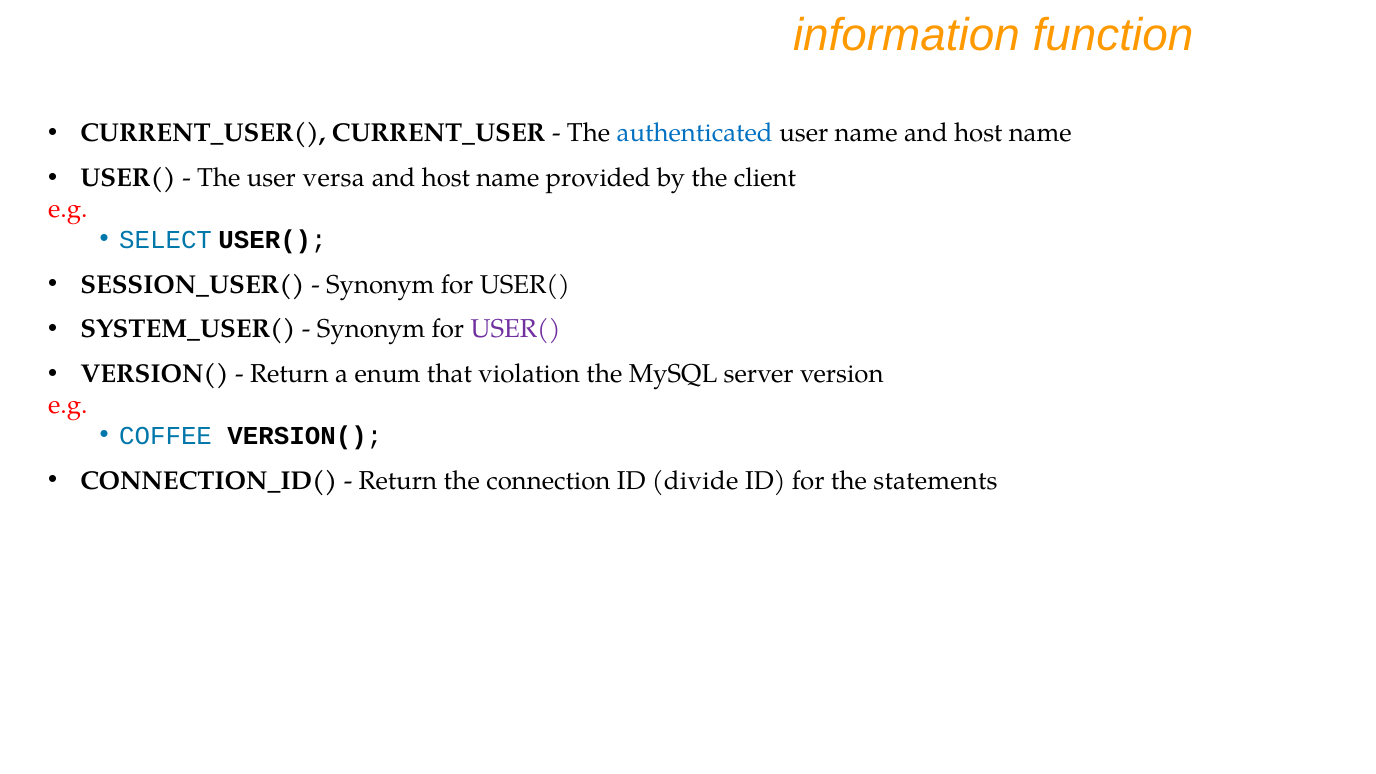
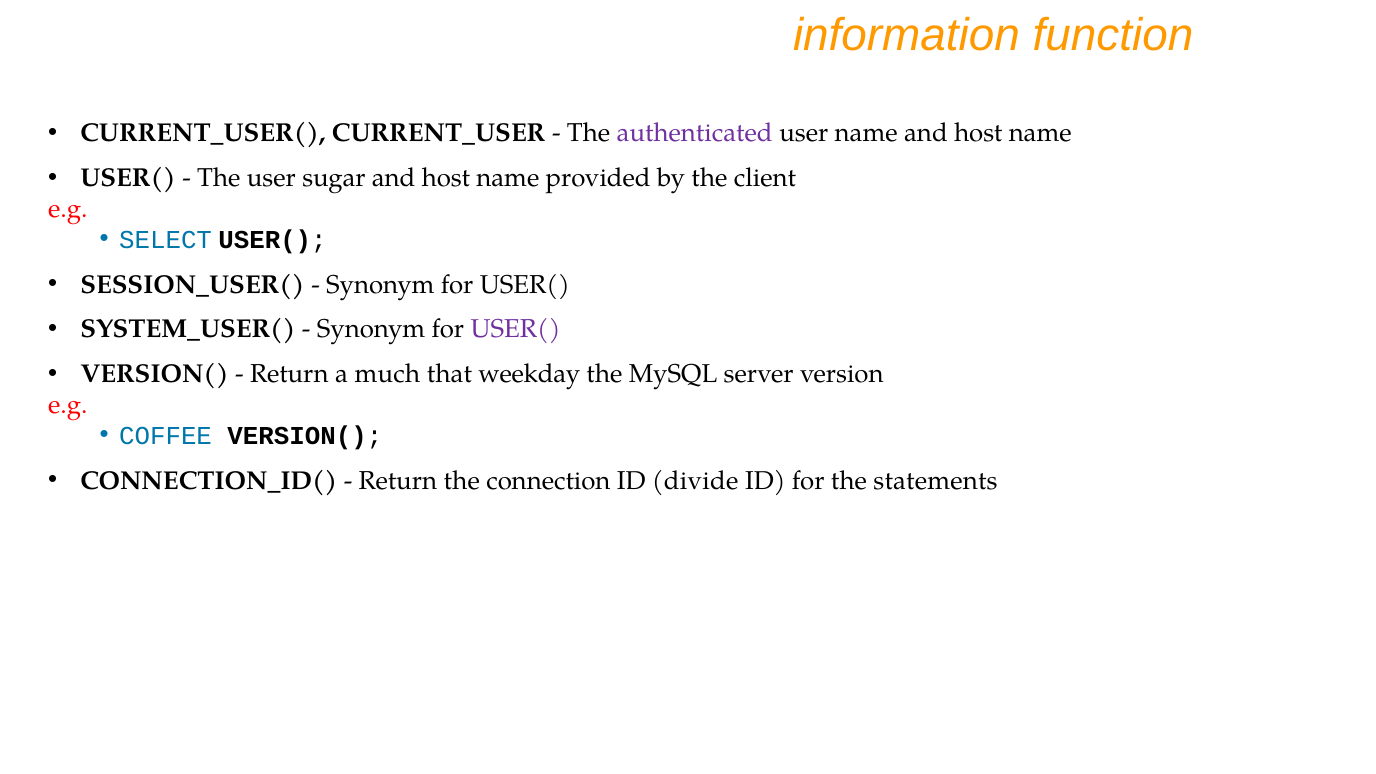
authenticated colour: blue -> purple
versa: versa -> sugar
enum: enum -> much
violation: violation -> weekday
